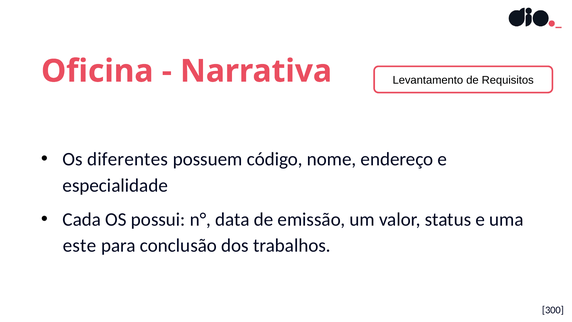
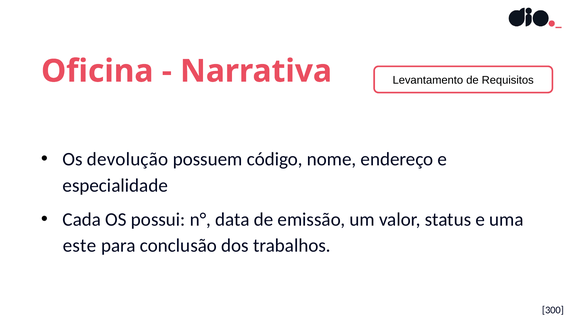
diferentes: diferentes -> devolução
